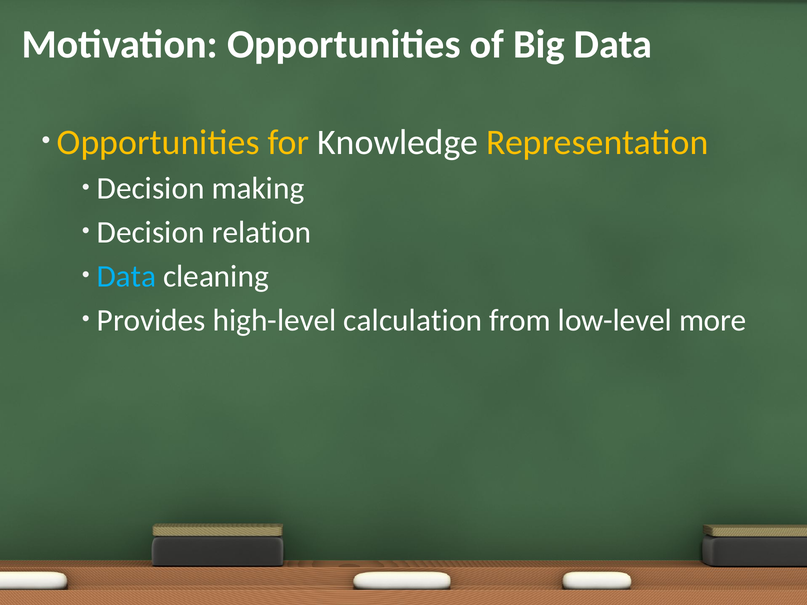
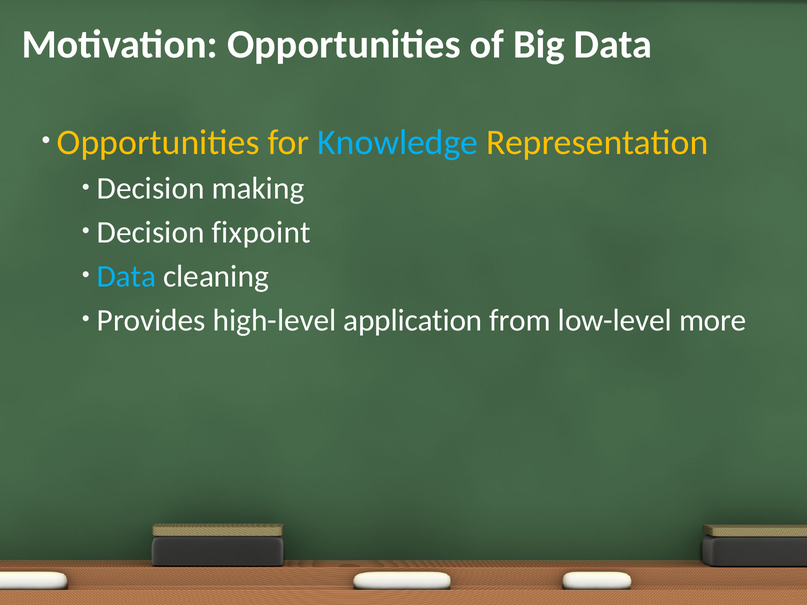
Knowledge colour: white -> light blue
relation: relation -> fixpoint
calculation: calculation -> application
